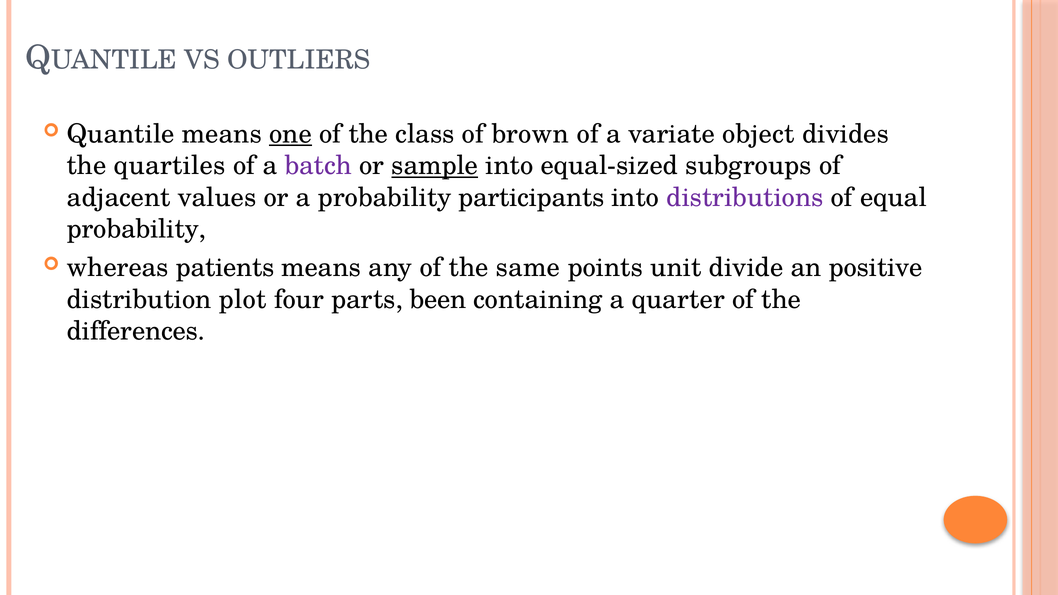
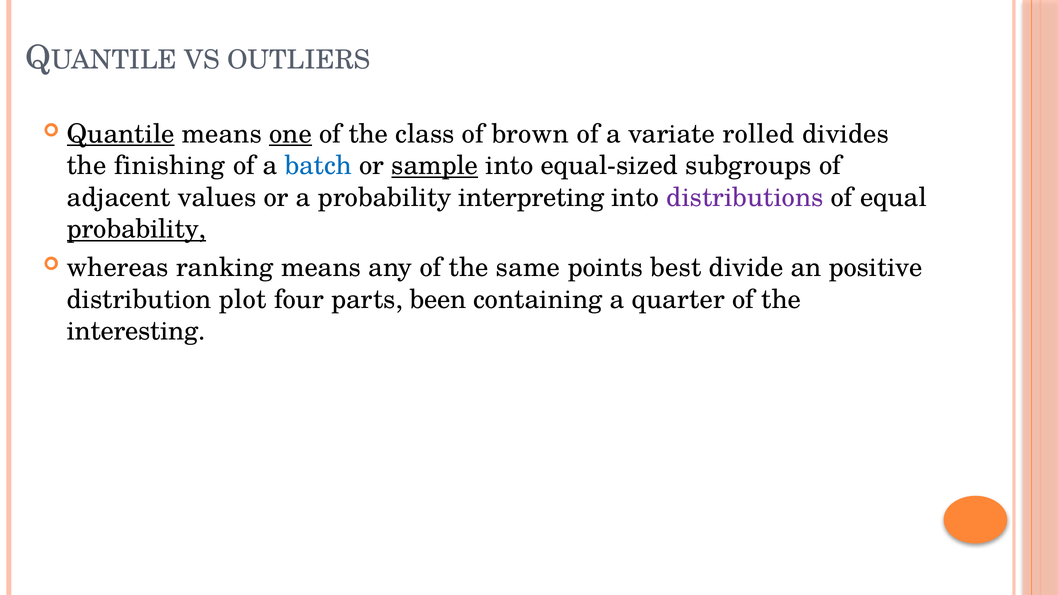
Quantile underline: none -> present
object: object -> rolled
quartiles: quartiles -> finishing
batch colour: purple -> blue
participants: participants -> interpreting
probability at (136, 229) underline: none -> present
patients: patients -> ranking
unit: unit -> best
differences: differences -> interesting
